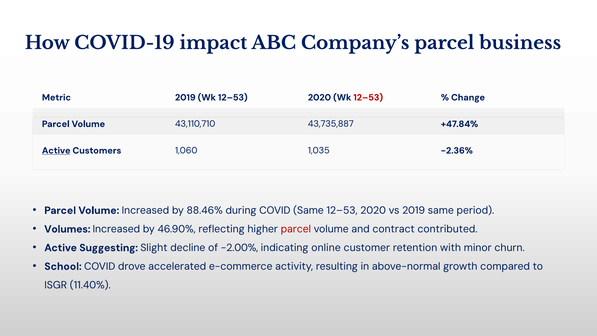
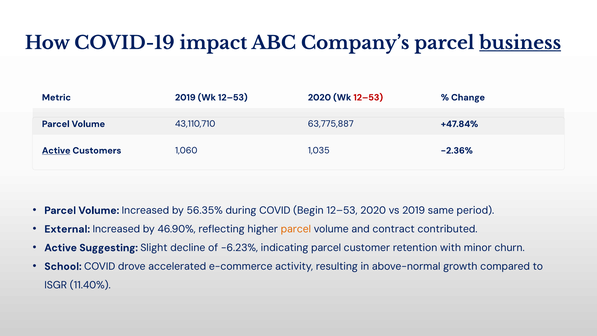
business underline: none -> present
43,735,887: 43,735,887 -> 63,775,887
88.46%: 88.46% -> 56.35%
COVID Same: Same -> Begin
Volumes: Volumes -> External
parcel at (296, 229) colour: red -> orange
−2.00%: −2.00% -> −6.23%
indicating online: online -> parcel
